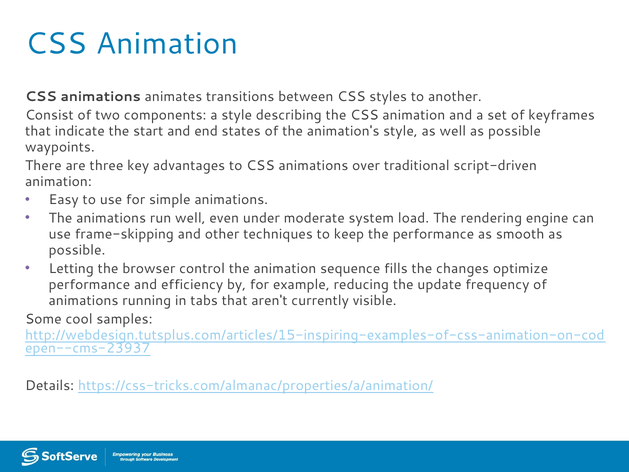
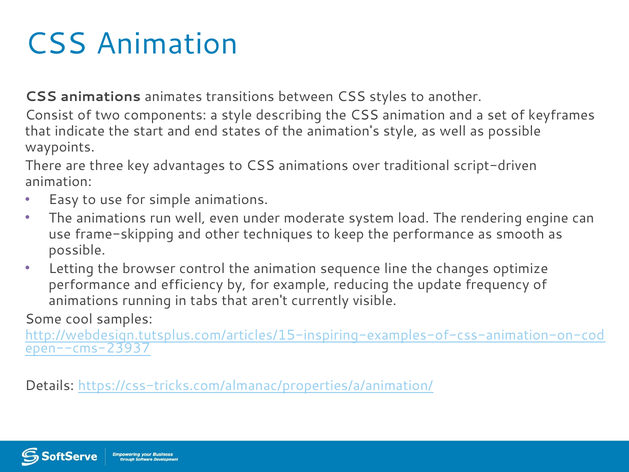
fills: fills -> line
